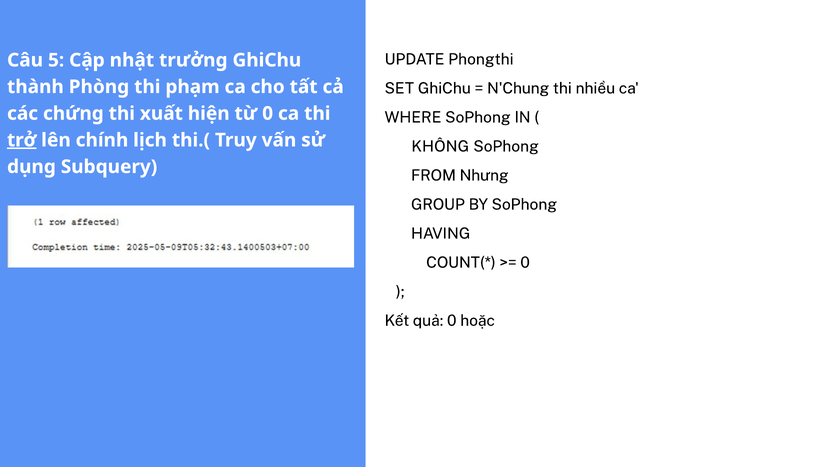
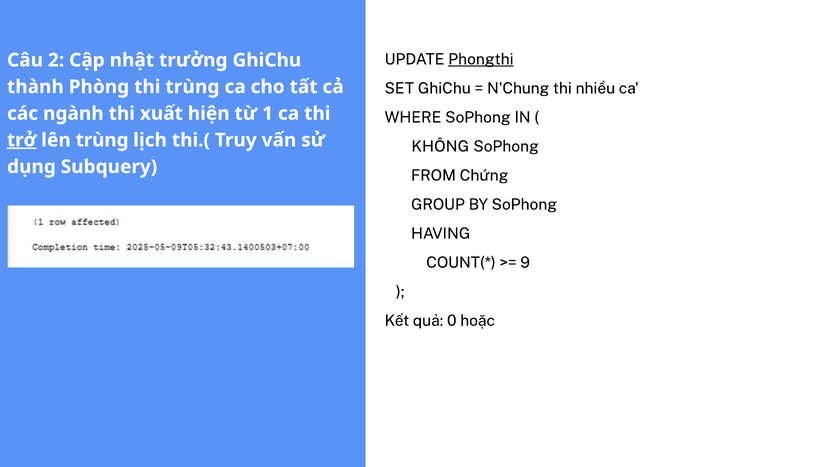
Phongthi underline: none -> present
5: 5 -> 2
thi phạm: phạm -> trùng
chứng: chứng -> ngành
từ 0: 0 -> 1
lên chính: chính -> trùng
Nhưng: Nhưng -> Chứng
0 at (525, 263): 0 -> 9
